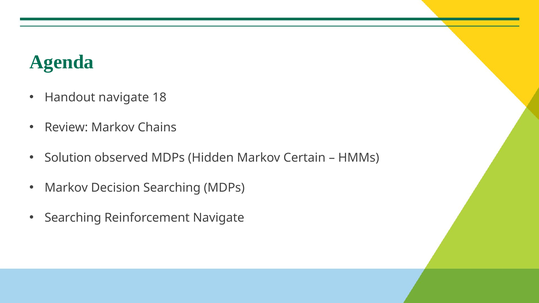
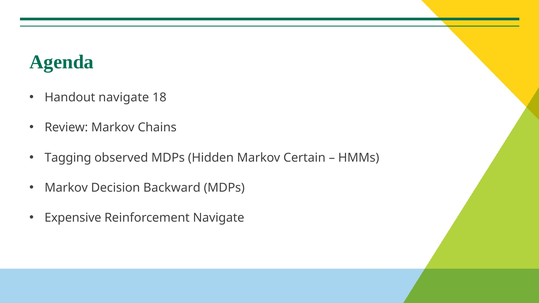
Solution: Solution -> Tagging
Decision Searching: Searching -> Backward
Searching at (73, 218): Searching -> Expensive
